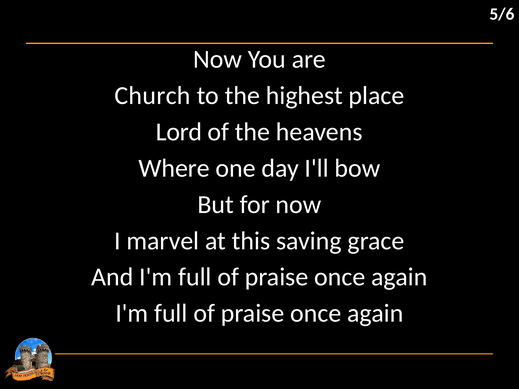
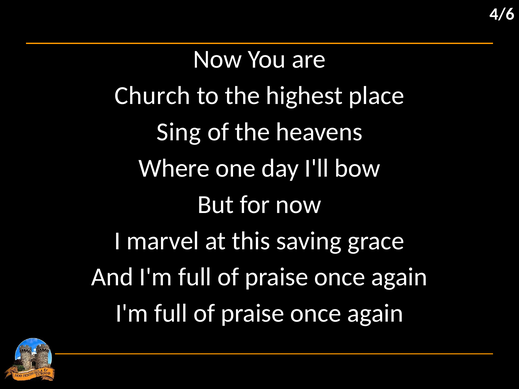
5/6: 5/6 -> 4/6
Lord: Lord -> Sing
